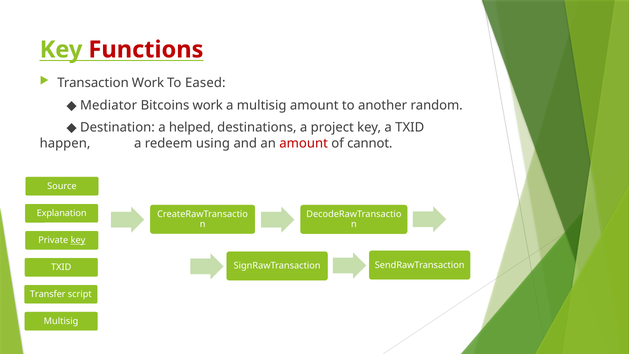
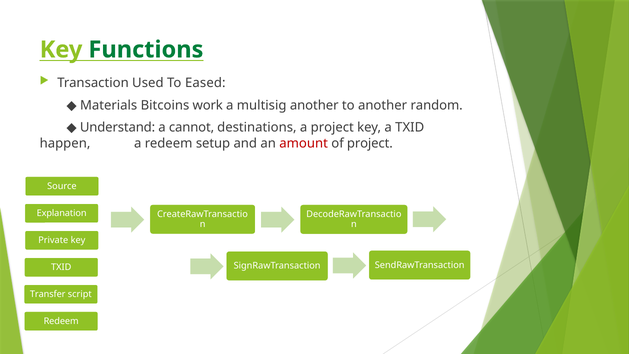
Functions colour: red -> green
Transaction Work: Work -> Used
Mediator: Mediator -> Materials
multisig amount: amount -> another
Destination: Destination -> Understand
helped: helped -> cannot
using: using -> setup
of cannot: cannot -> project
key at (78, 240) underline: present -> none
Multisig at (61, 321): Multisig -> Redeem
